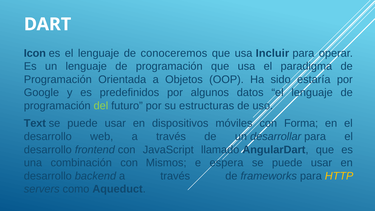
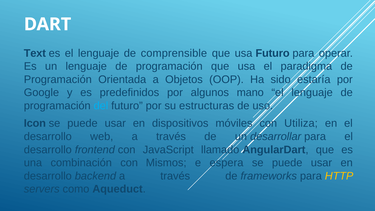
Icon: Icon -> Text
conoceremos: conoceremos -> comprensible
usa Incluir: Incluir -> Futuro
datos: datos -> mano
del colour: light green -> light blue
Text: Text -> Icon
Forma: Forma -> Utiliza
